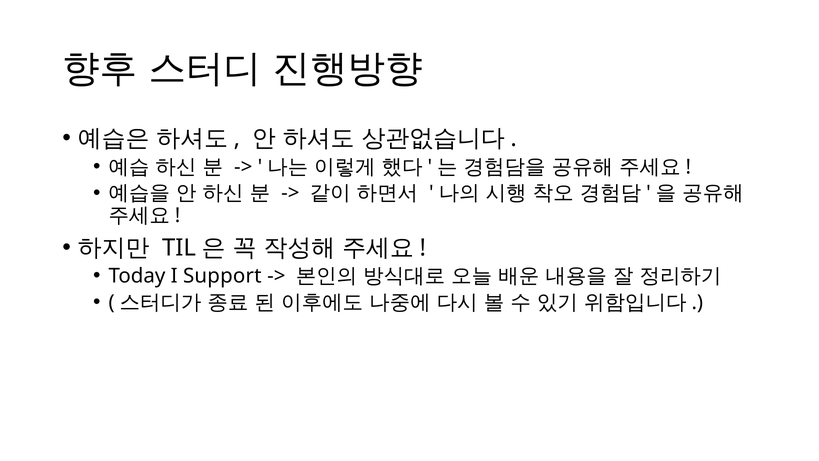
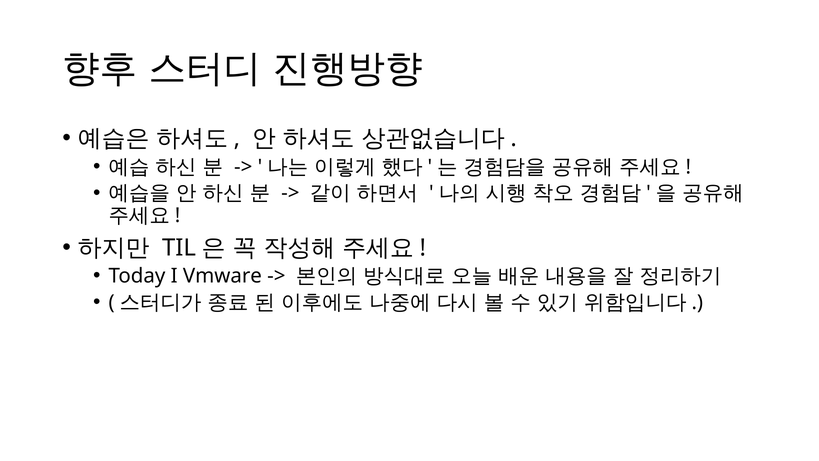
Support: Support -> Vmware
